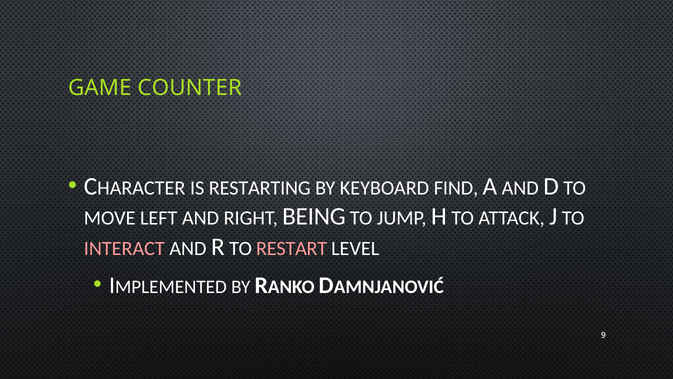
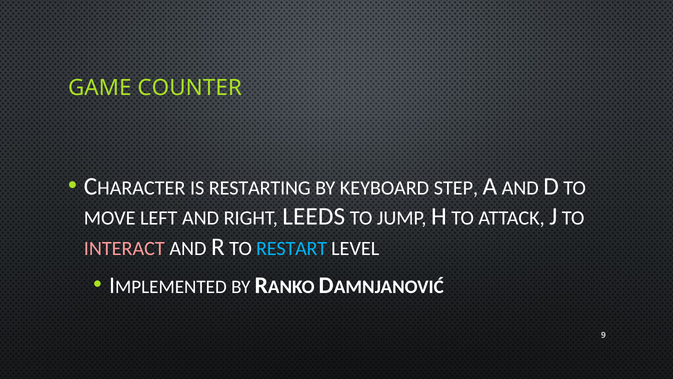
FIND: FIND -> STEP
BEING: BEING -> LEEDS
RESTART colour: pink -> light blue
